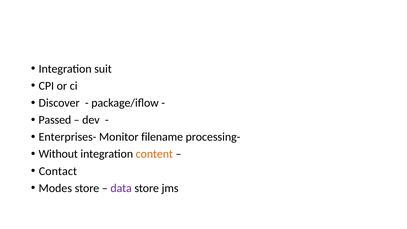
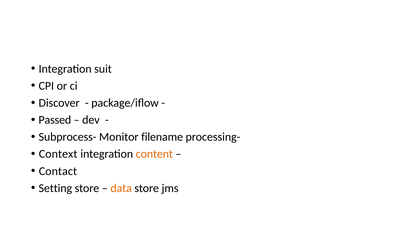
Enterprises-: Enterprises- -> Subprocess-
Without: Without -> Context
Modes: Modes -> Setting
data colour: purple -> orange
